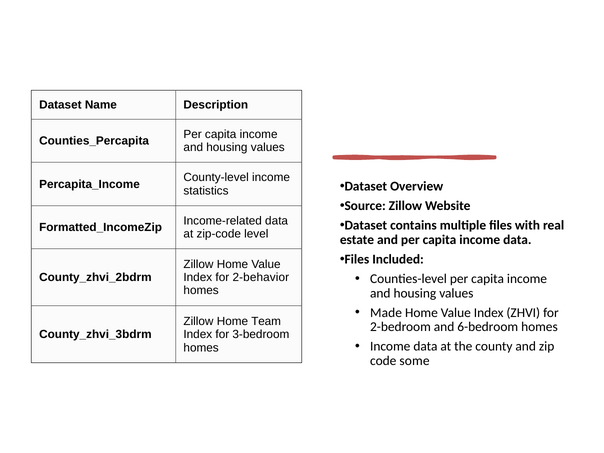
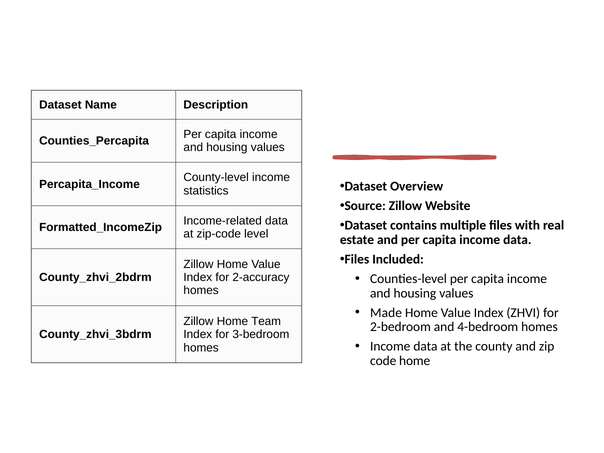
2-behavior: 2-behavior -> 2-accuracy
6-bedroom: 6-bedroom -> 4-bedroom
code some: some -> home
